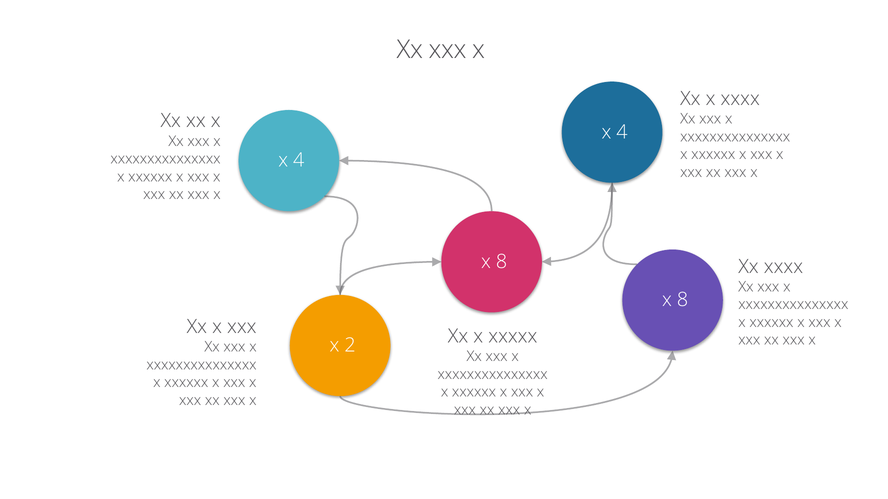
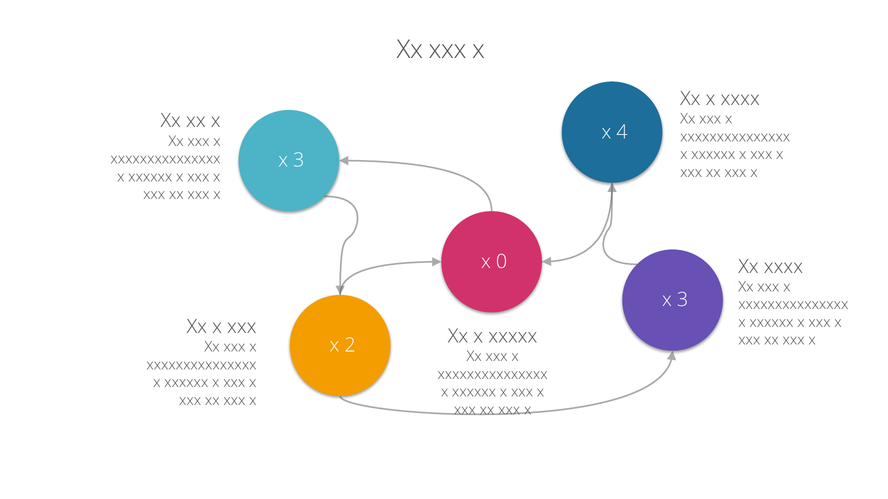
4 at (299, 161): 4 -> 3
8 at (502, 262): 8 -> 0
8 at (682, 300): 8 -> 3
